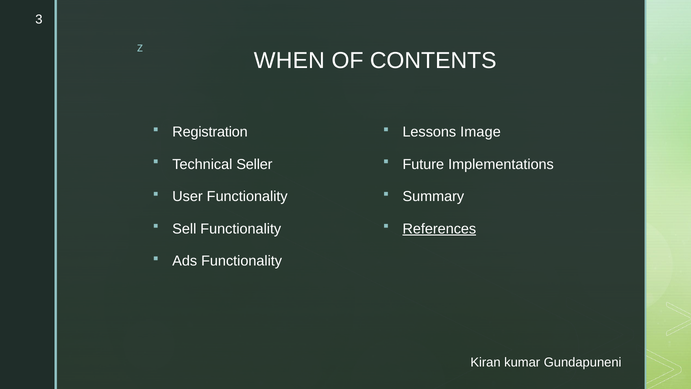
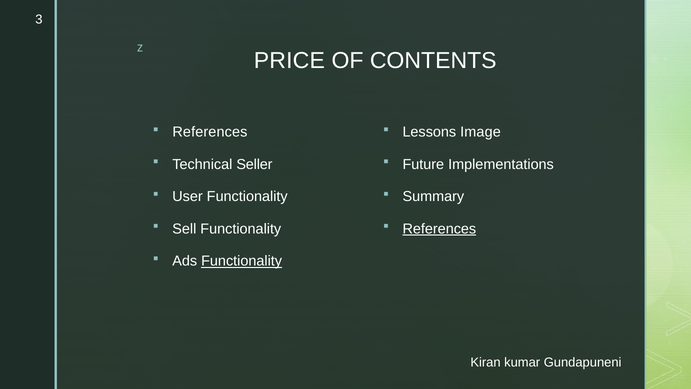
WHEN: WHEN -> PRICE
Registration at (210, 132): Registration -> References
Functionality at (242, 261) underline: none -> present
